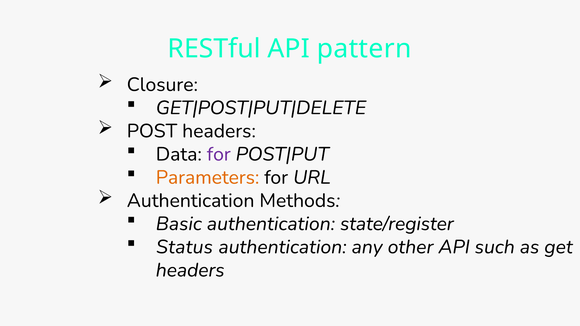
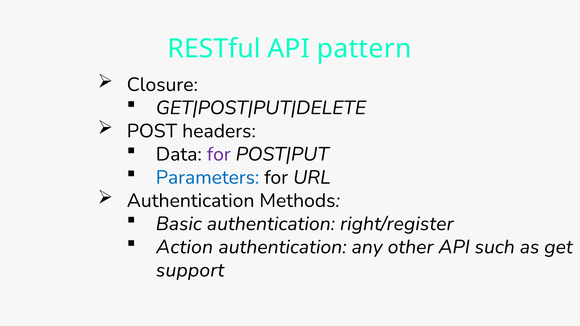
Parameters colour: orange -> blue
state/register: state/register -> right/register
Status: Status -> Action
headers at (190, 270): headers -> support
